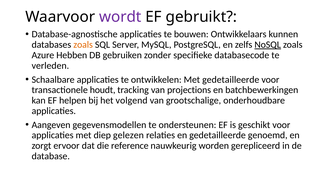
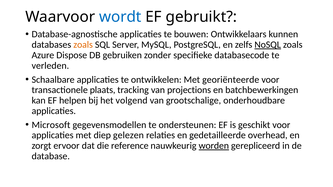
wordt colour: purple -> blue
Hebben: Hebben -> Dispose
Met gedetailleerde: gedetailleerde -> georiënteerde
houdt: houdt -> plaats
Aangeven: Aangeven -> Microsoft
genoemd: genoemd -> overhead
worden underline: none -> present
